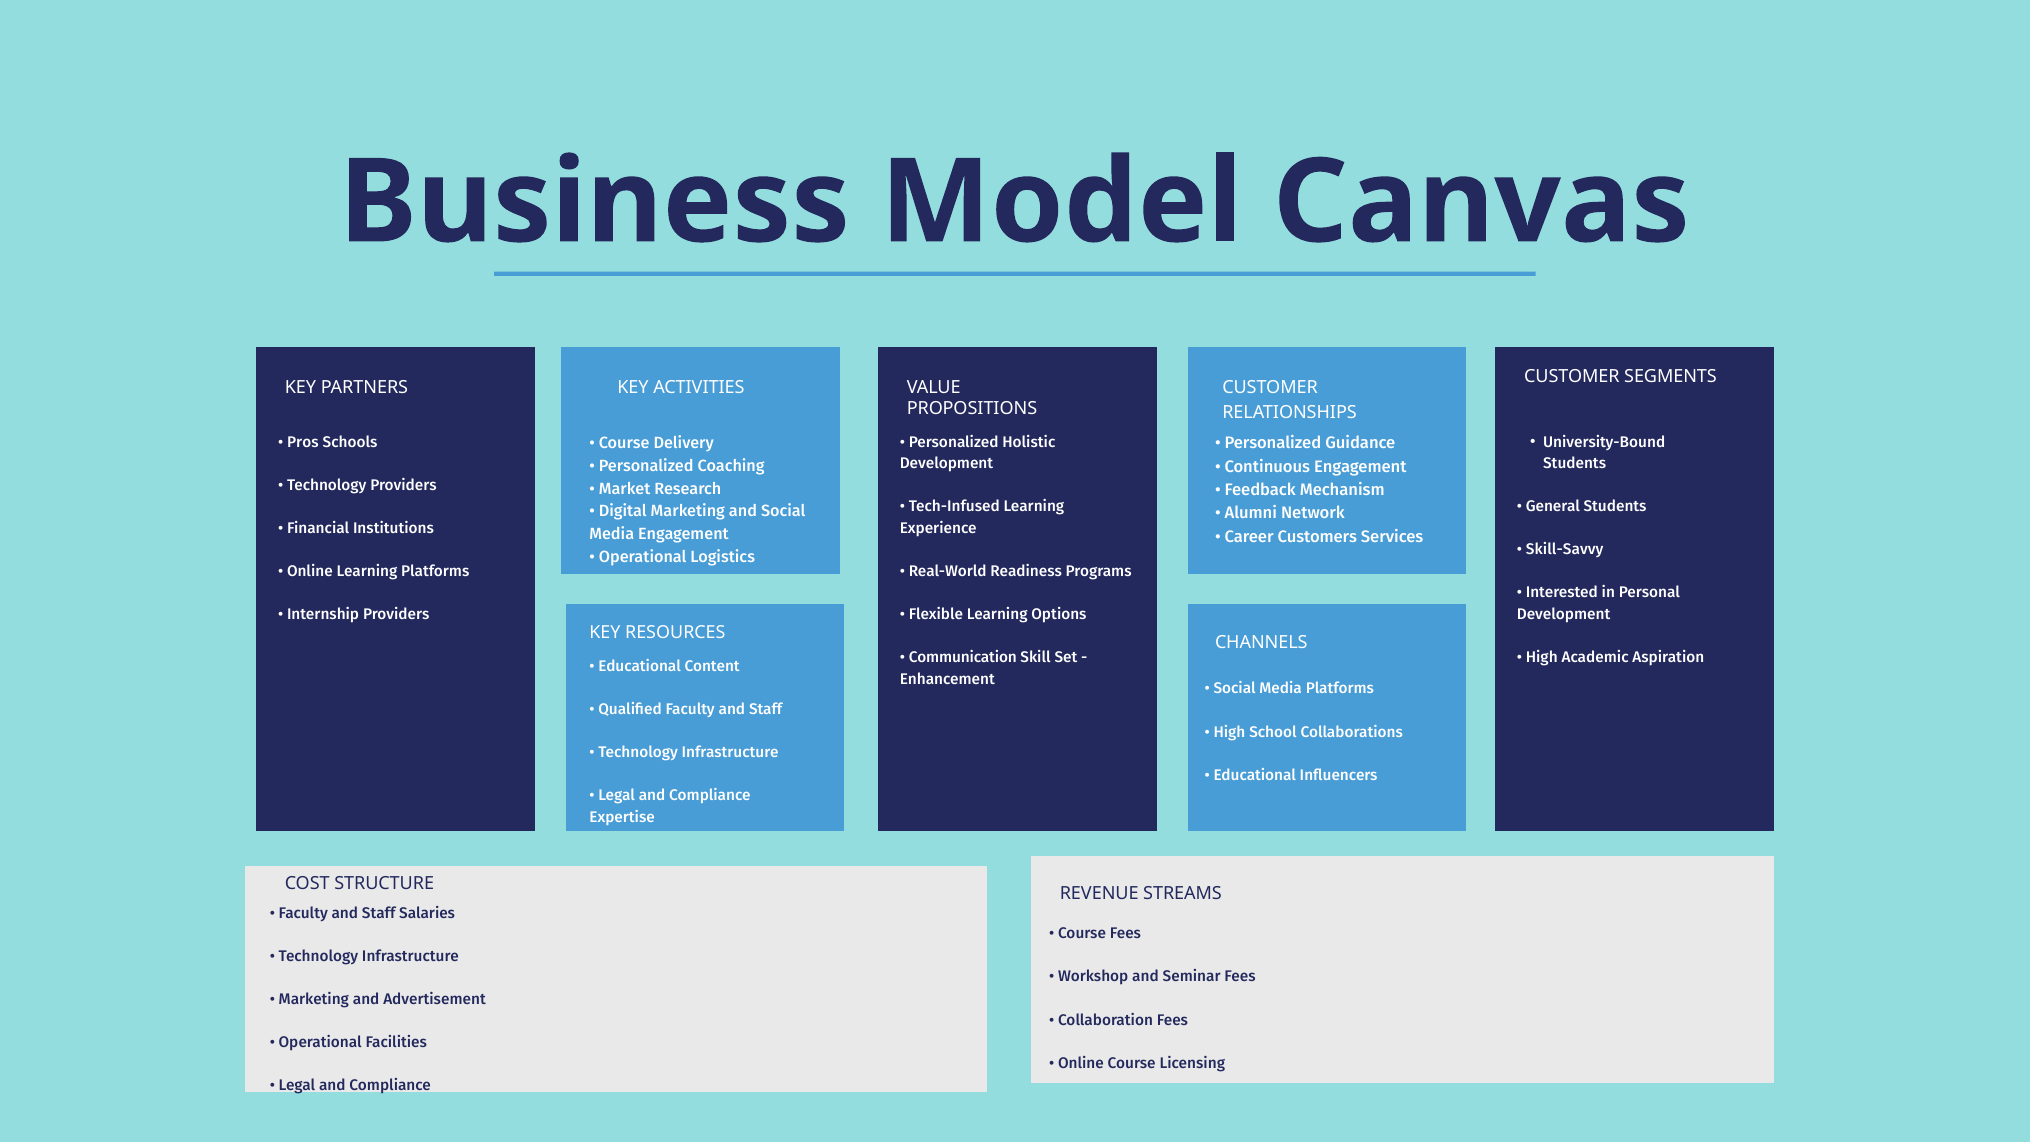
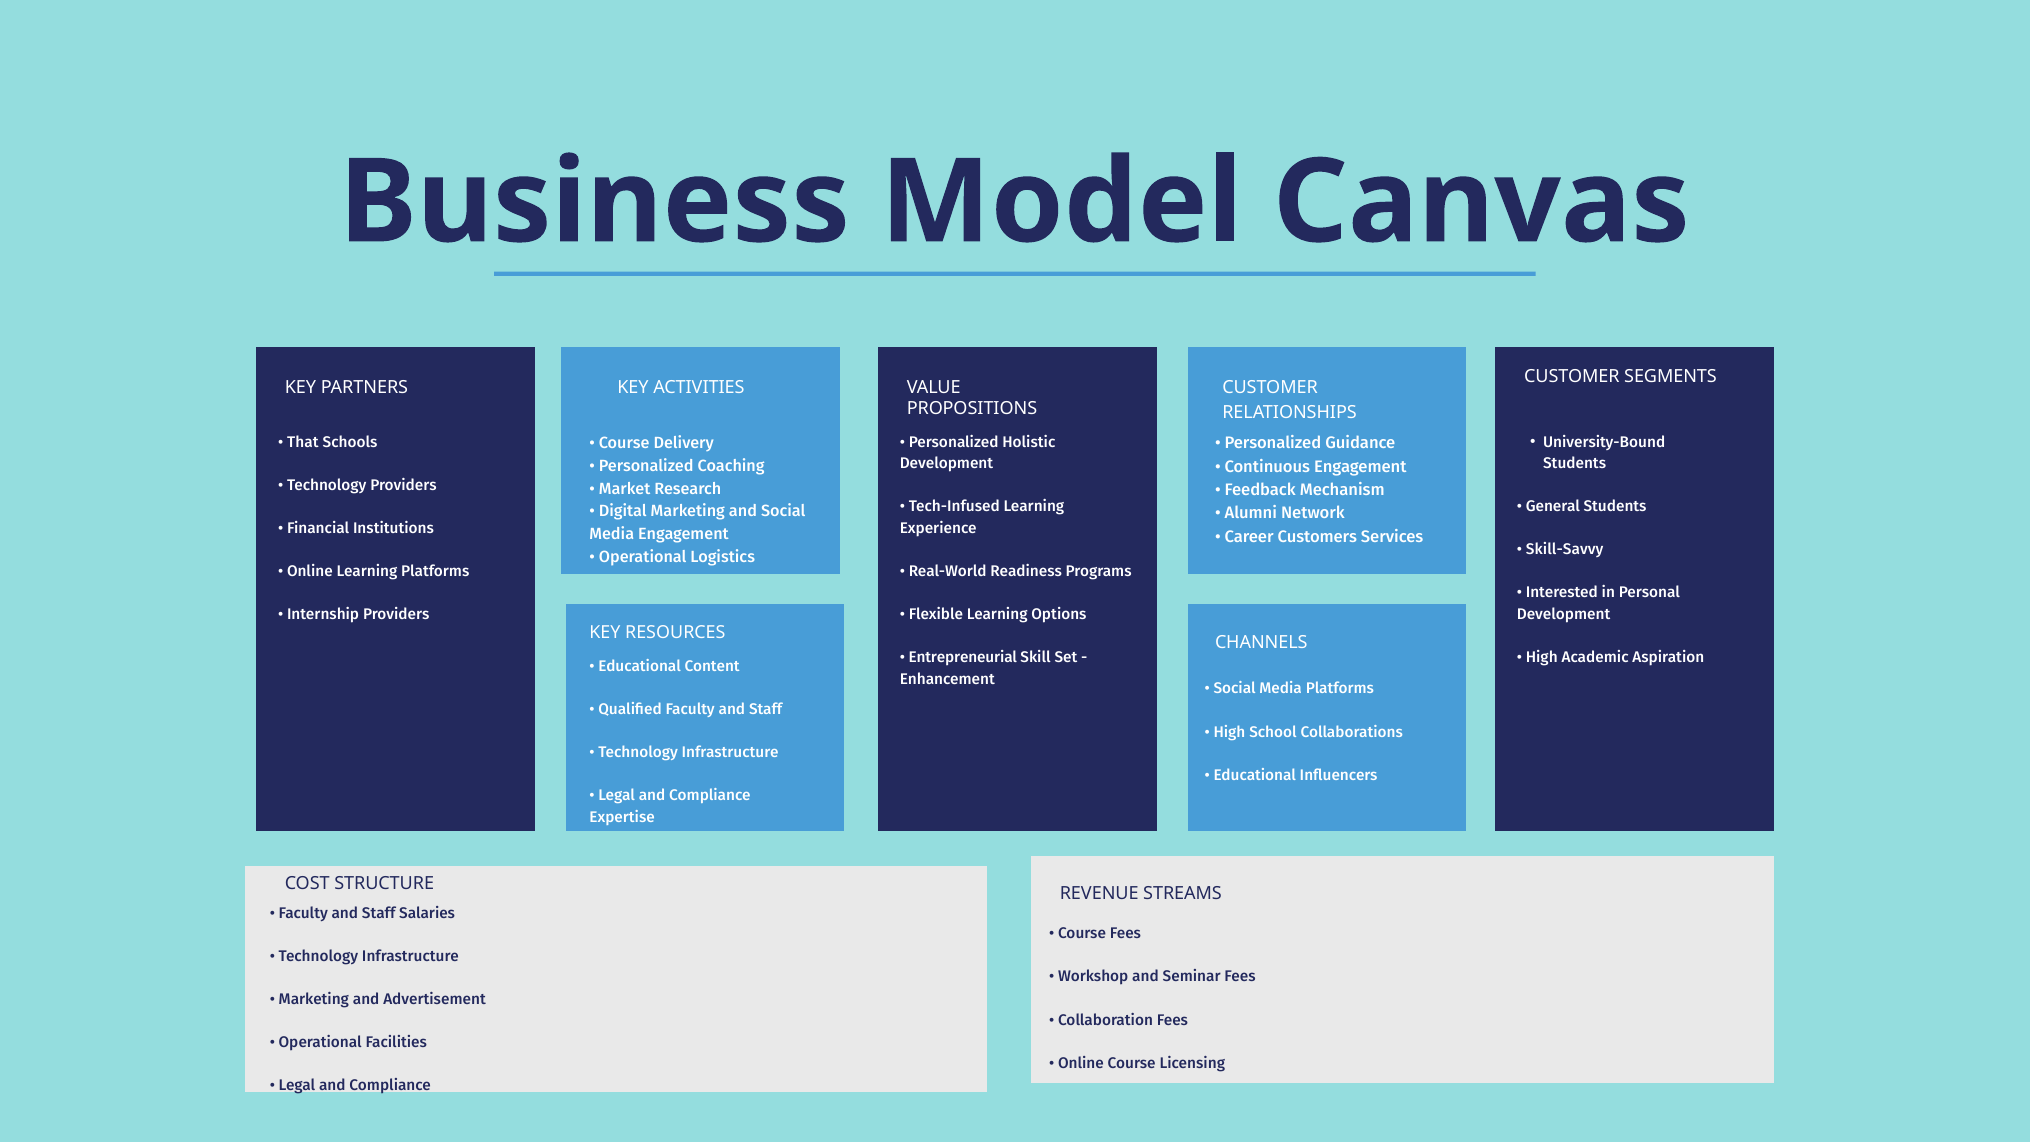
Pros: Pros -> That
Communication: Communication -> Entrepreneurial
